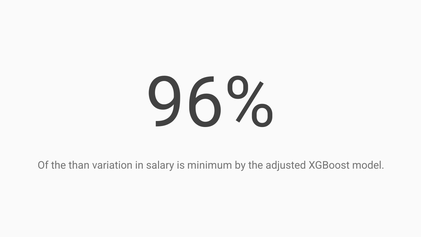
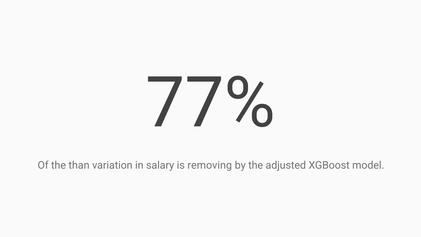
96%: 96% -> 77%
minimum: minimum -> removing
